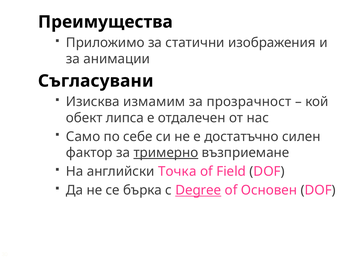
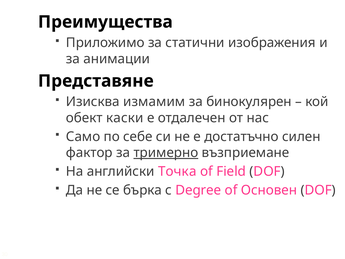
Съгласувани: Съгласувани -> Представяне
прозрачност: прозрачност -> бинокулярен
липса: липса -> каски
Degree underline: present -> none
